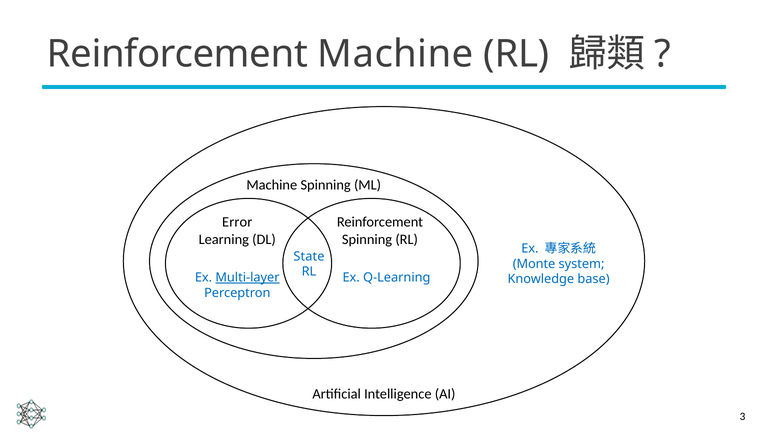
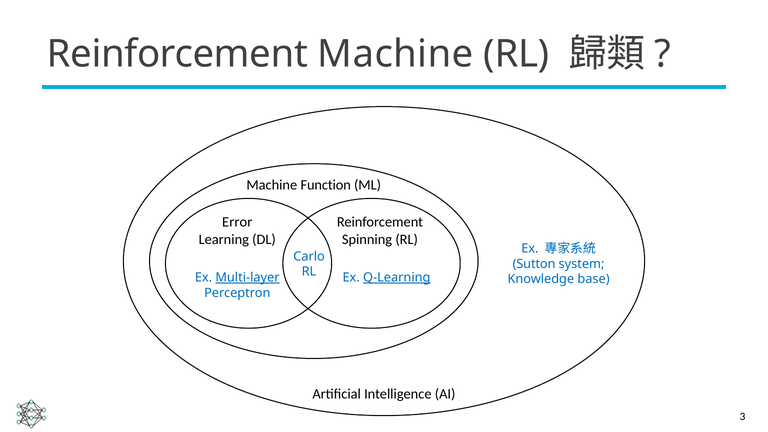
Machine Spinning: Spinning -> Function
State: State -> Carlo
Monte: Monte -> Sutton
Q-Learning underline: none -> present
